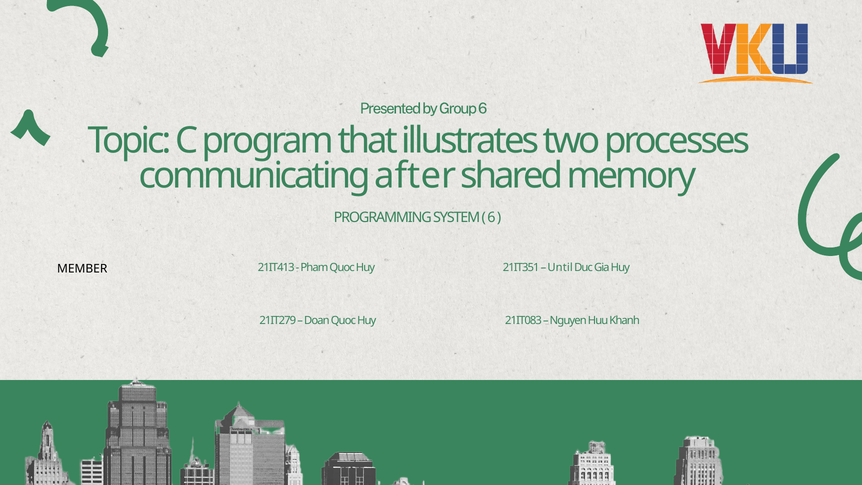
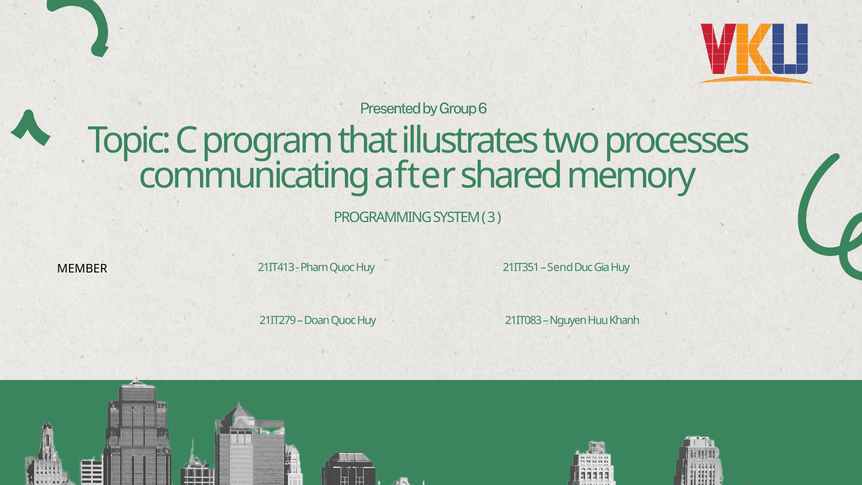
6 at (491, 217): 6 -> 3
Until: Until -> Send
